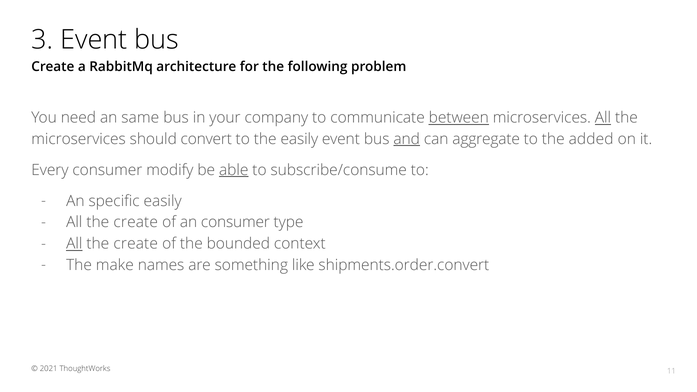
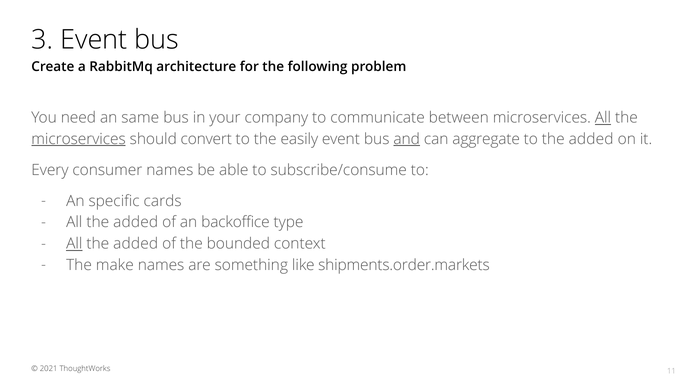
between underline: present -> none
microservices at (79, 139) underline: none -> present
consumer modify: modify -> names
able underline: present -> none
specific easily: easily -> cards
create at (136, 222): create -> added
an consumer: consumer -> backoffice
create at (136, 244): create -> added
shipments.order.convert: shipments.order.convert -> shipments.order.markets
